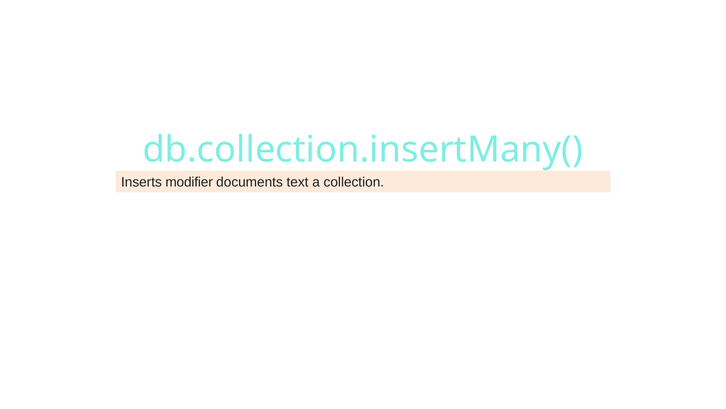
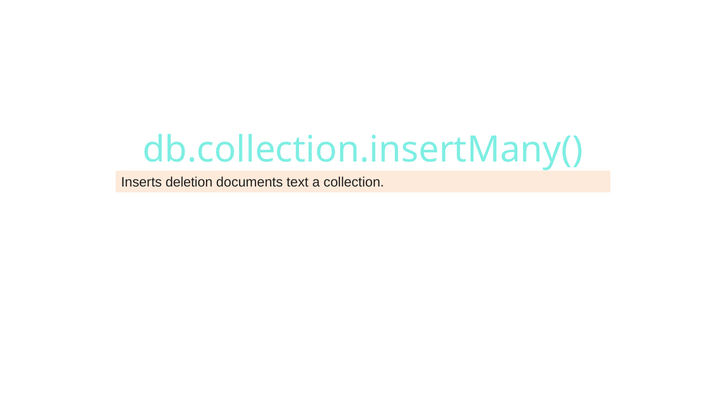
modifier: modifier -> deletion
